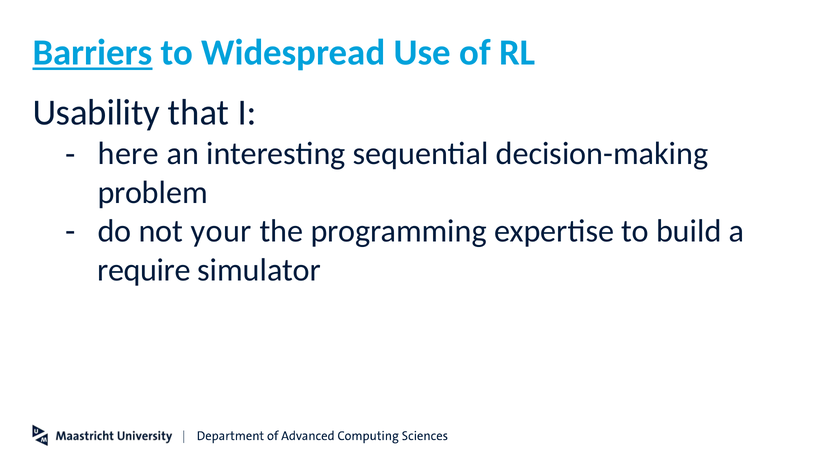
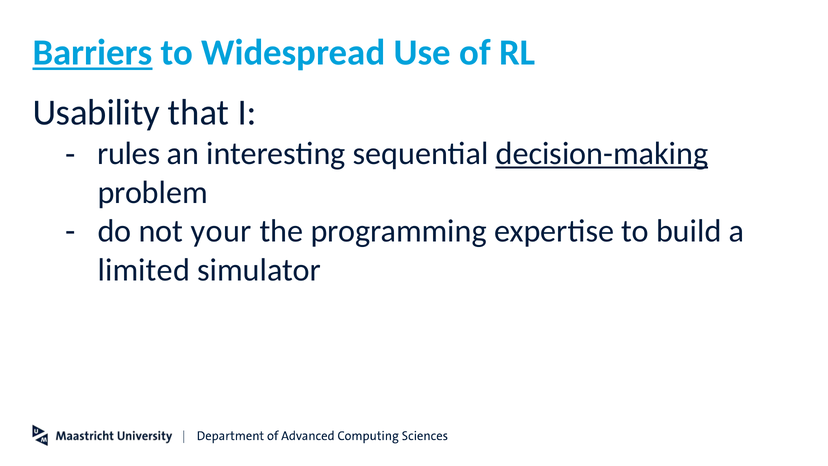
here: here -> rules
decision-making underline: none -> present
require: require -> limited
